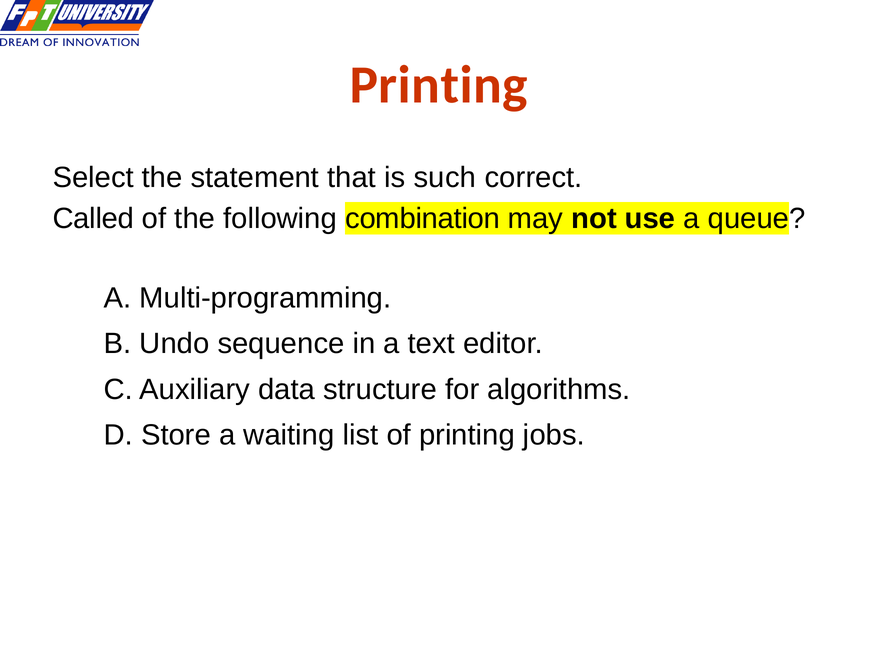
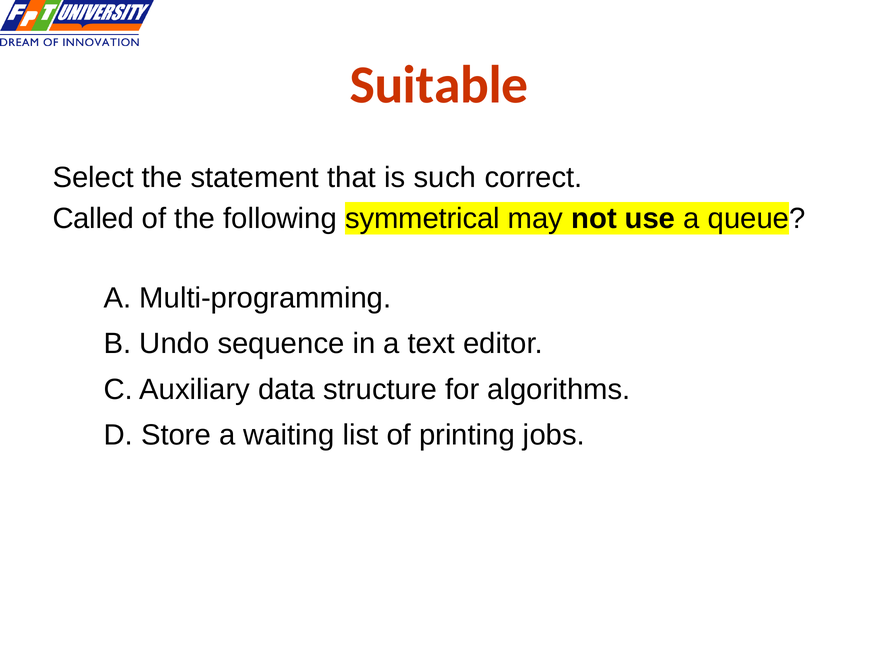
Printing at (439, 85): Printing -> Suitable
combination: combination -> symmetrical
